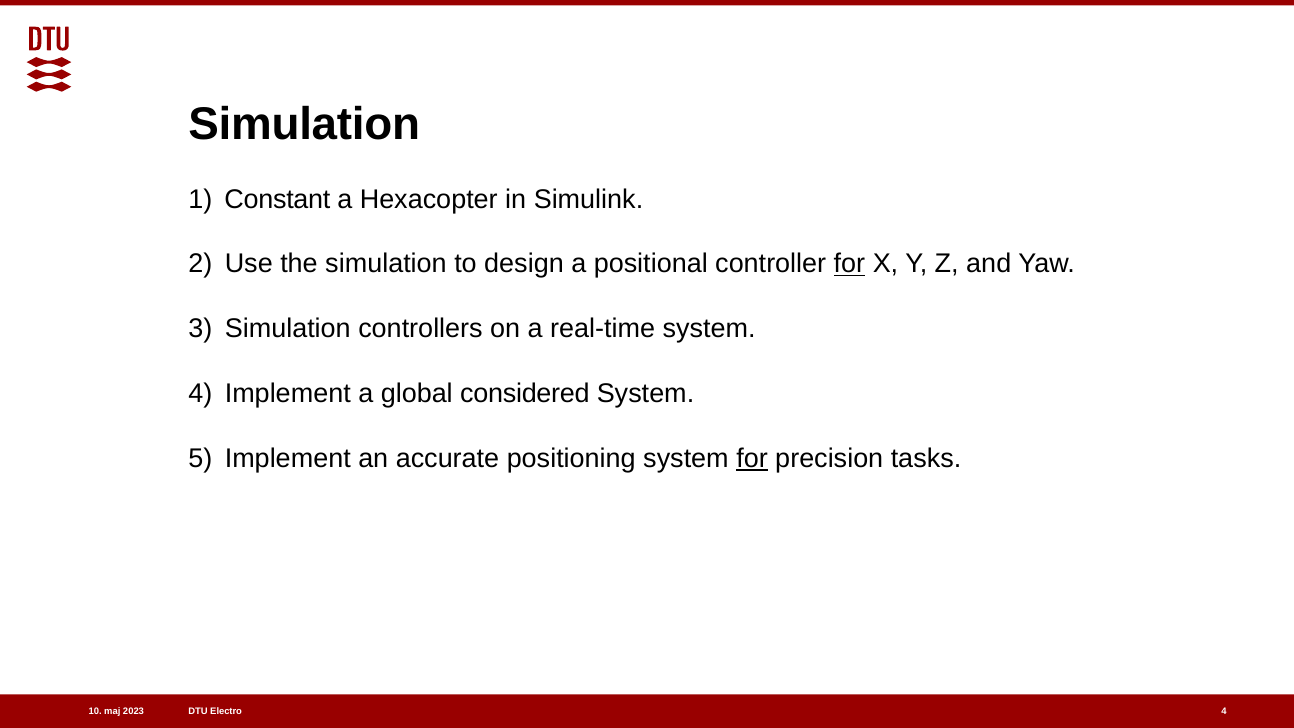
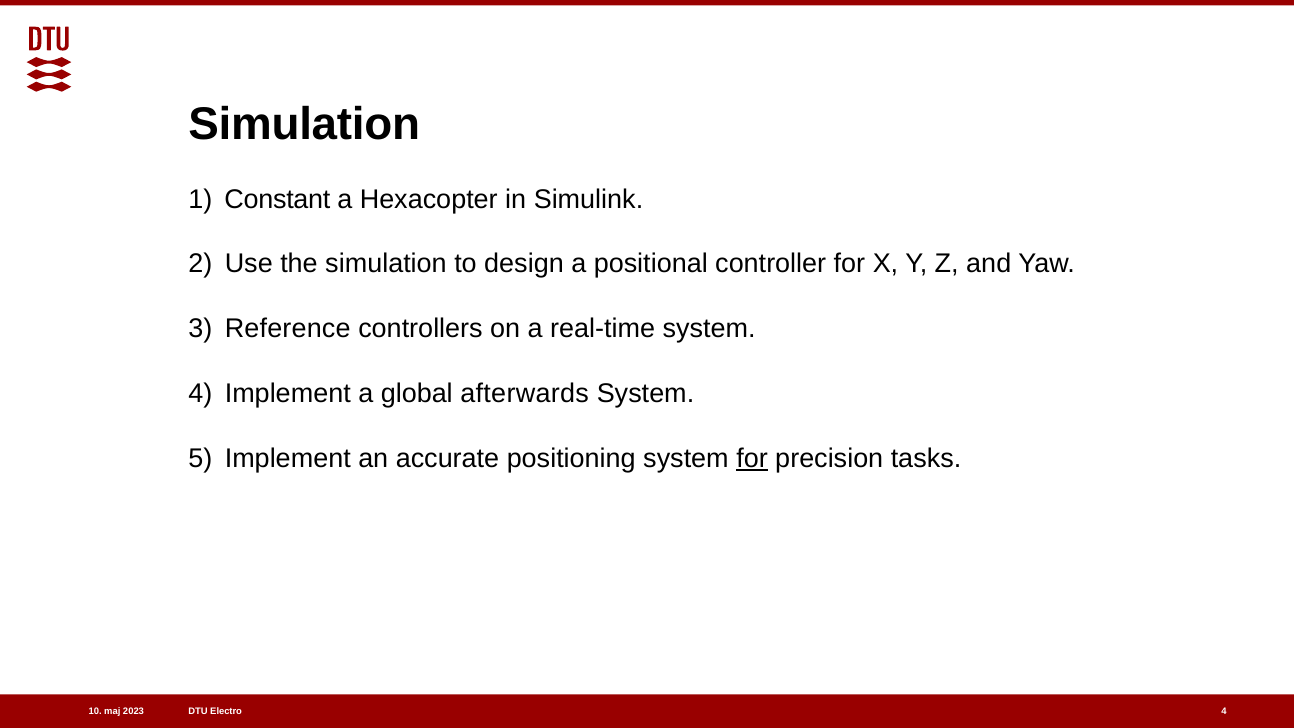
for at (849, 264) underline: present -> none
Simulation at (288, 329): Simulation -> Reference
considered: considered -> afterwards
